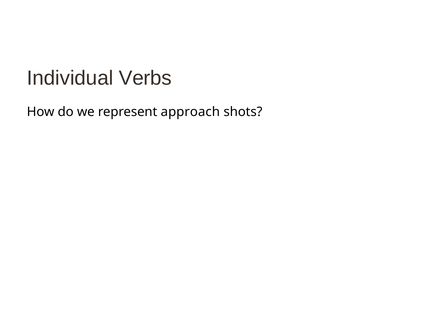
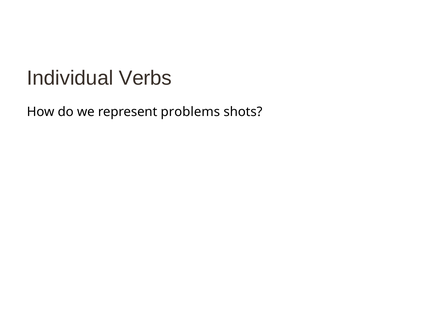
approach: approach -> problems
